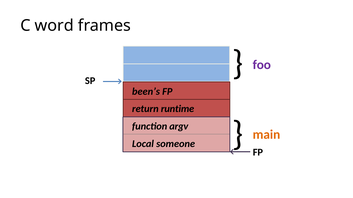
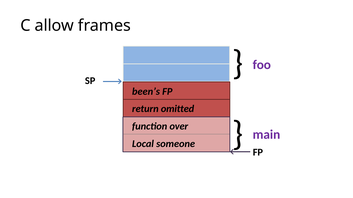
word: word -> allow
runtime: runtime -> omitted
main colour: orange -> purple
argv: argv -> over
